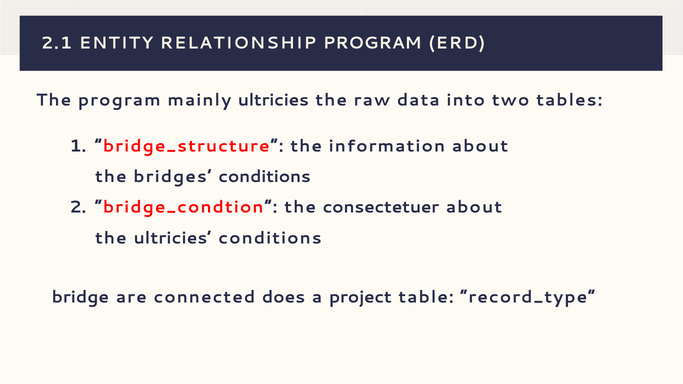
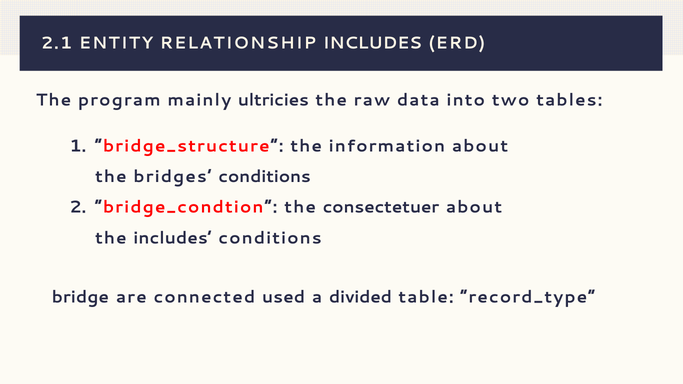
RELATIONSHIP PROGRAM: PROGRAM -> INCLUDES
the ultricies: ultricies -> includes
does: does -> used
project: project -> divided
